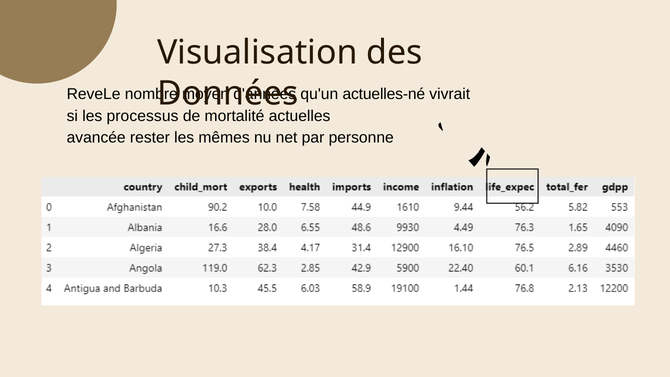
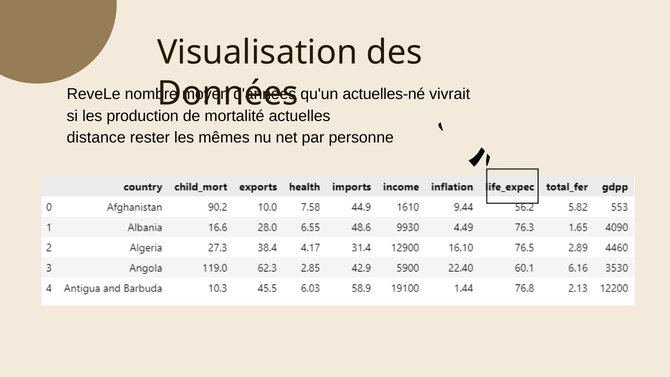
processus: processus -> production
avancée: avancée -> distance
